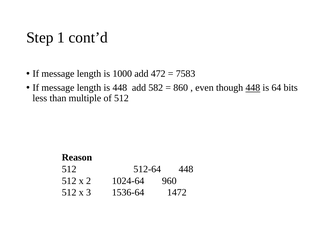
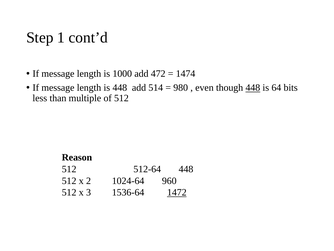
7583: 7583 -> 1474
582: 582 -> 514
860: 860 -> 980
1472 underline: none -> present
